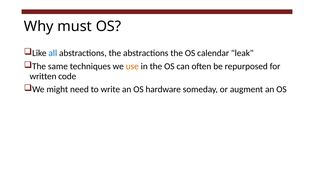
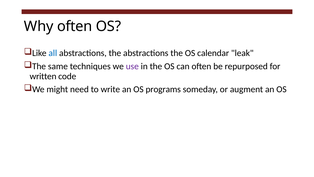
Why must: must -> often
use colour: orange -> purple
hardware: hardware -> programs
